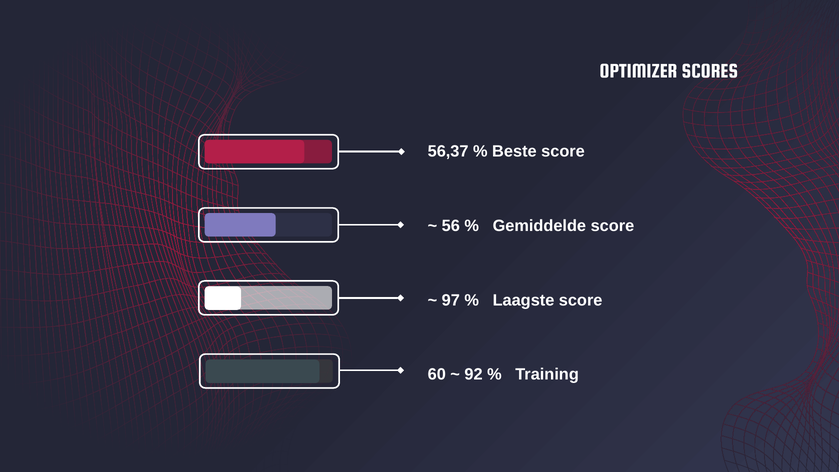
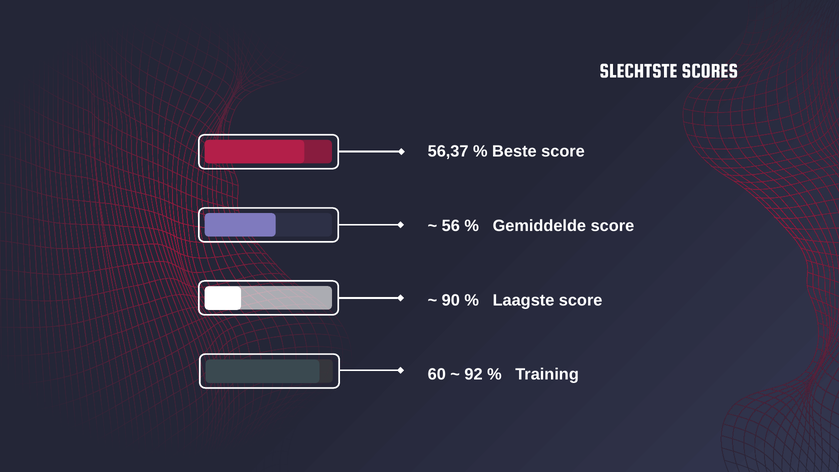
OPTIMIZER: OPTIMIZER -> SLECHTSTE
97: 97 -> 90
